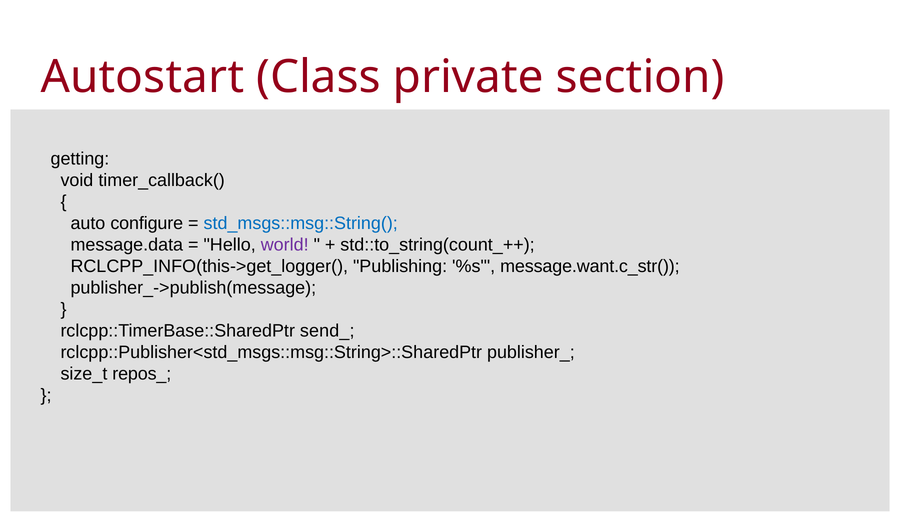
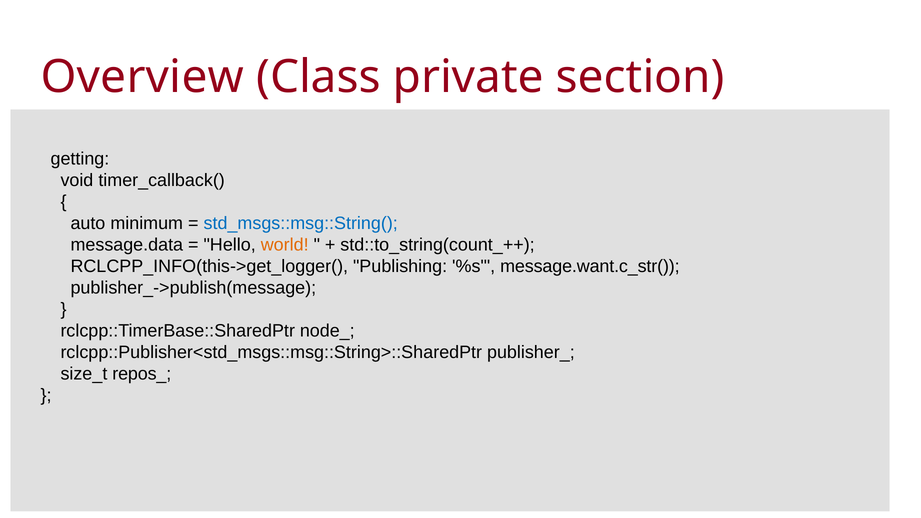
Autostart: Autostart -> Overview
configure: configure -> minimum
world colour: purple -> orange
send_: send_ -> node_
